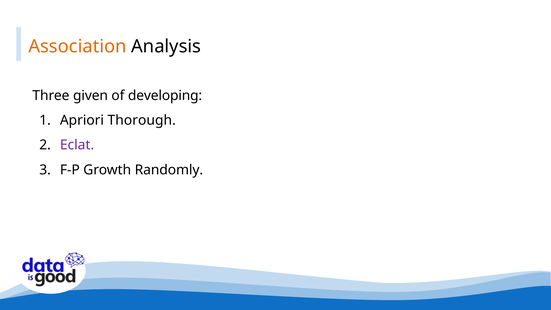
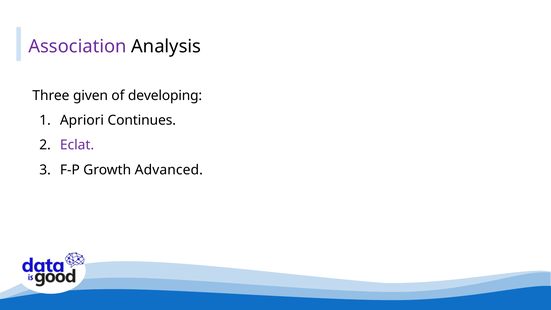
Association colour: orange -> purple
Thorough: Thorough -> Continues
Randomly: Randomly -> Advanced
